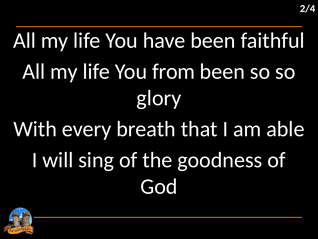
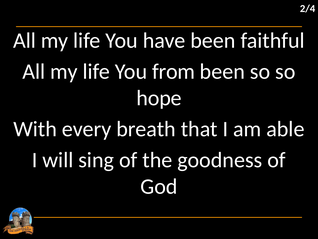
glory: glory -> hope
